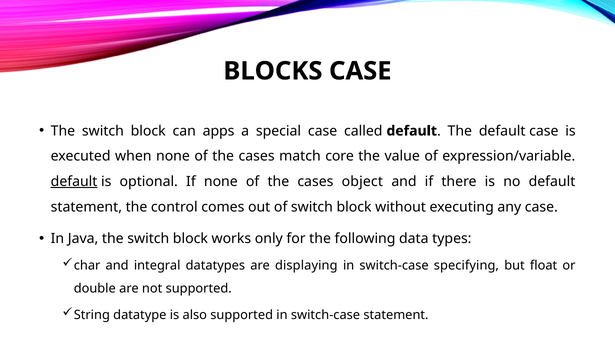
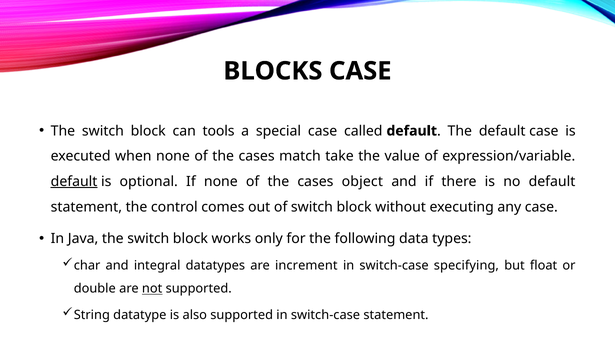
apps: apps -> tools
core: core -> take
displaying: displaying -> increment
not underline: none -> present
